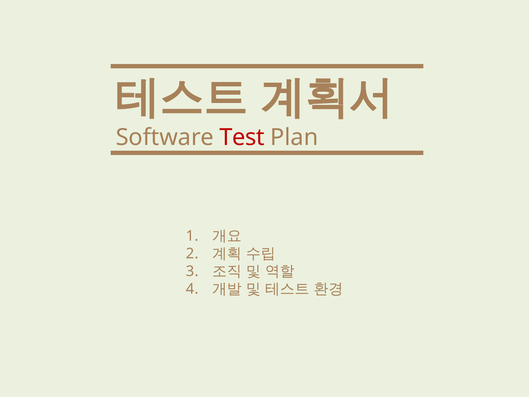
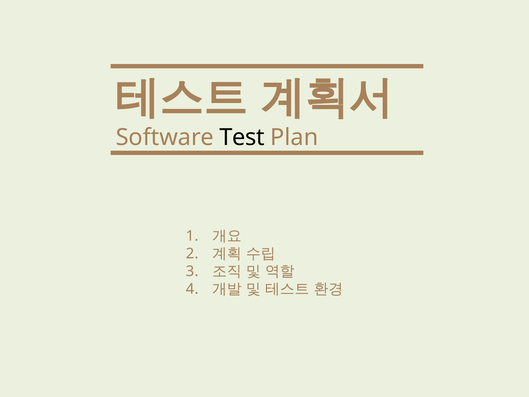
Test colour: red -> black
